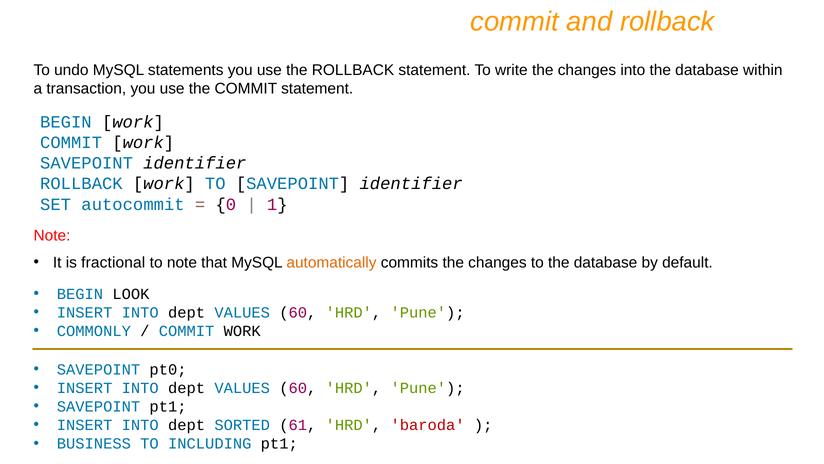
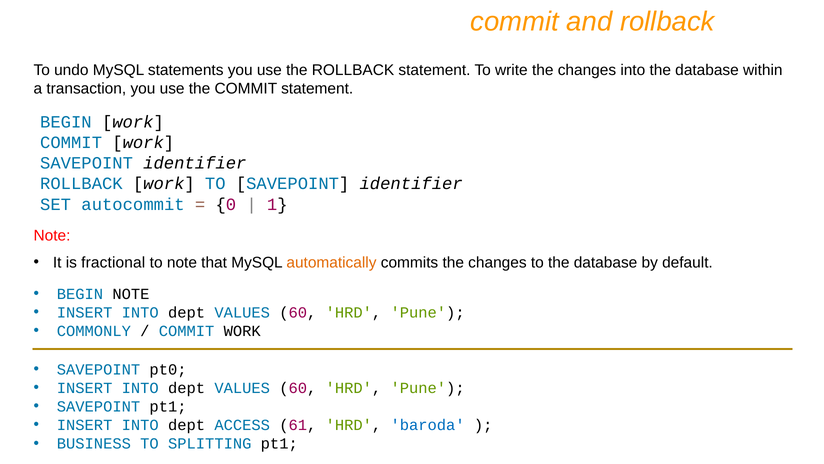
BEGIN LOOK: LOOK -> NOTE
SORTED: SORTED -> ACCESS
baroda colour: red -> blue
INCLUDING: INCLUDING -> SPLITTING
